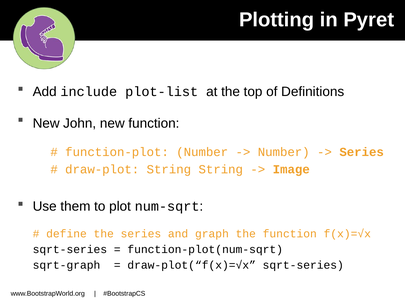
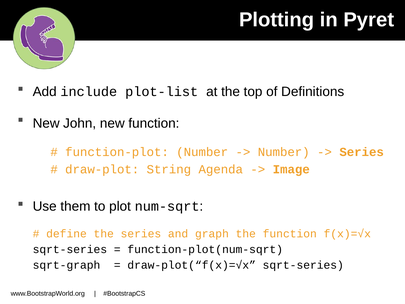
String String: String -> Agenda
